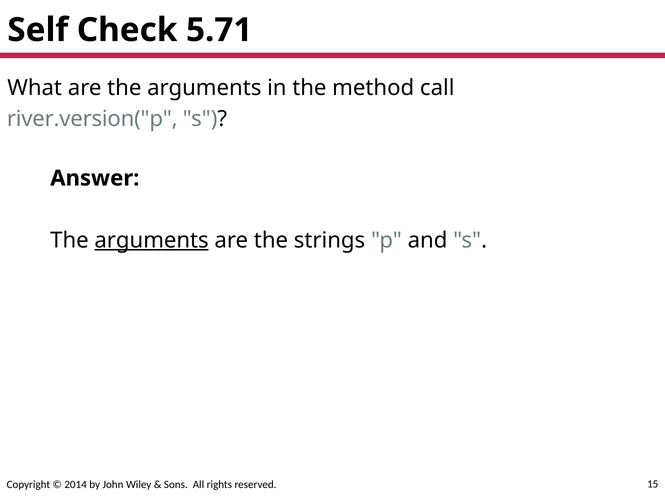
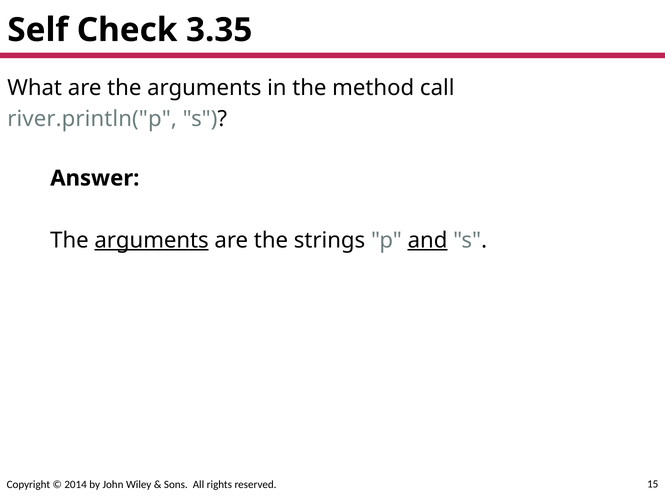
5.71: 5.71 -> 3.35
river.version("p: river.version("p -> river.println("p
and underline: none -> present
